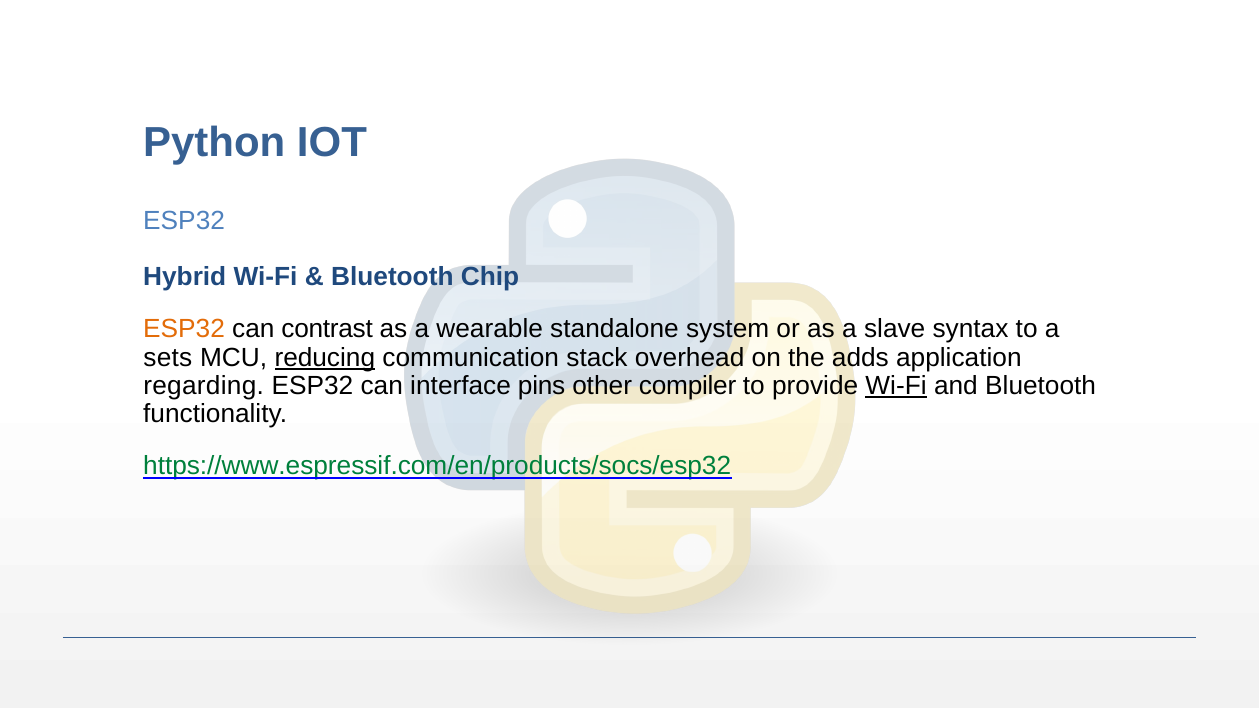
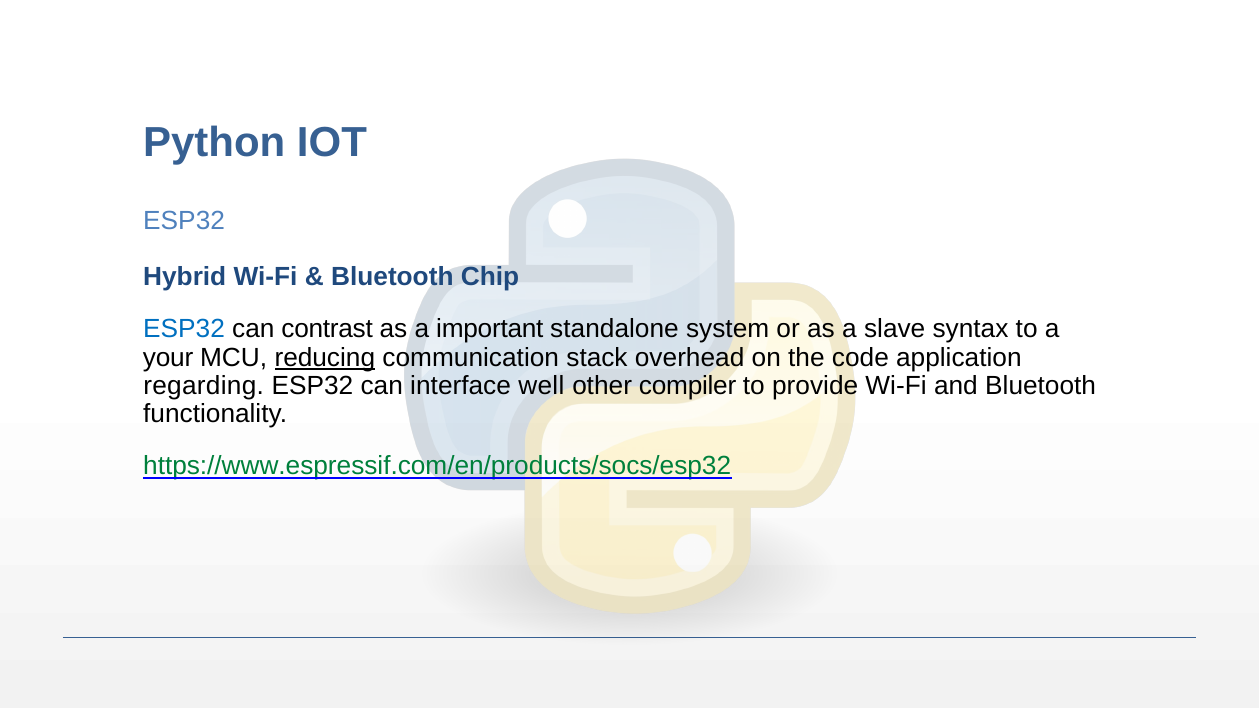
ESP32 at (184, 329) colour: orange -> blue
wearable: wearable -> important
sets: sets -> your
adds: adds -> code
pins: pins -> well
Wi-Fi at (896, 386) underline: present -> none
